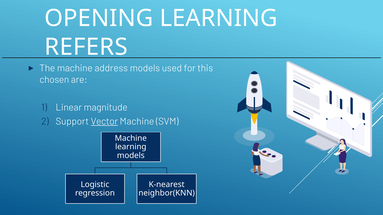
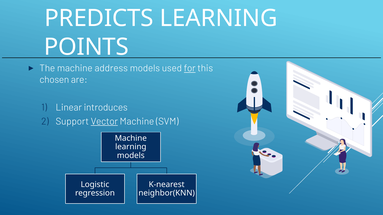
OPENING: OPENING -> PREDICTS
REFERS: REFERS -> POINTS
for underline: none -> present
magnitude: magnitude -> introduces
